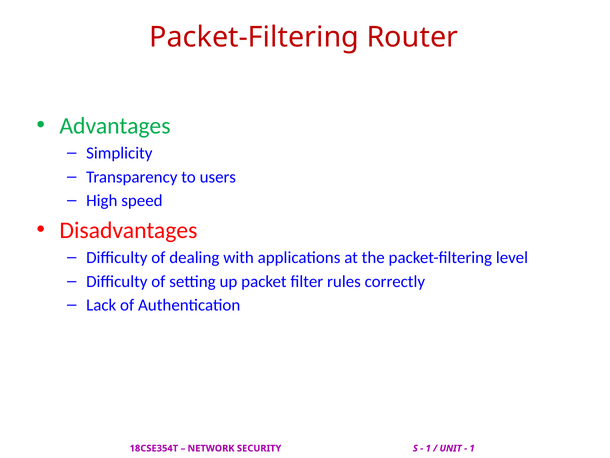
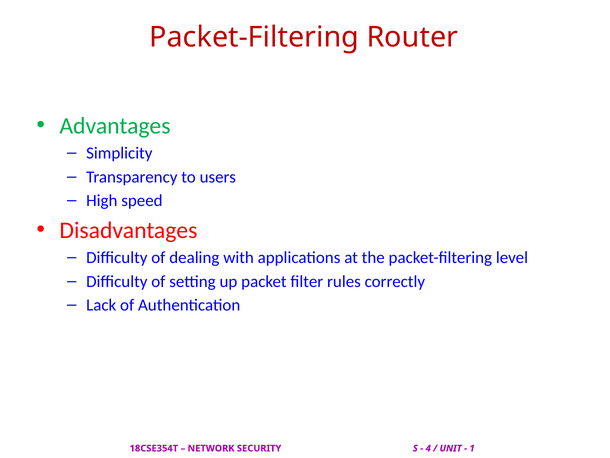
1 at (428, 448): 1 -> 4
